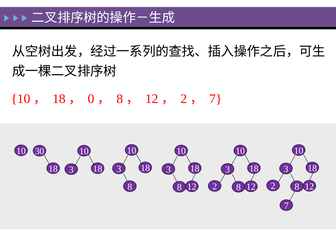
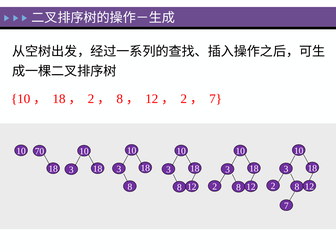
0 at (91, 99): 0 -> 2
30: 30 -> 70
